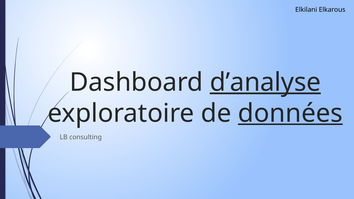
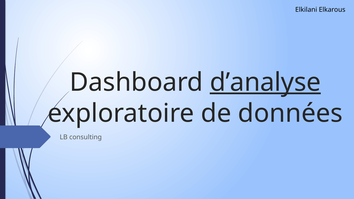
données underline: present -> none
